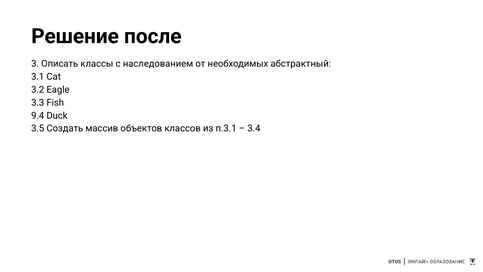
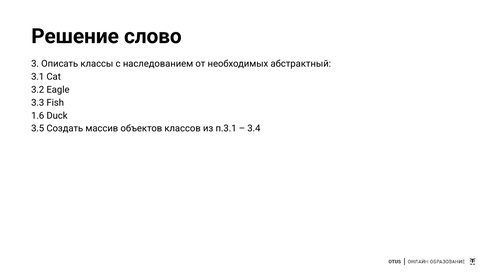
после: после -> слово
9.4: 9.4 -> 1.6
